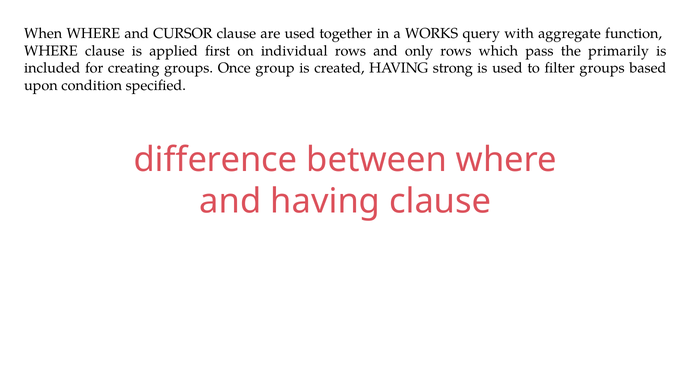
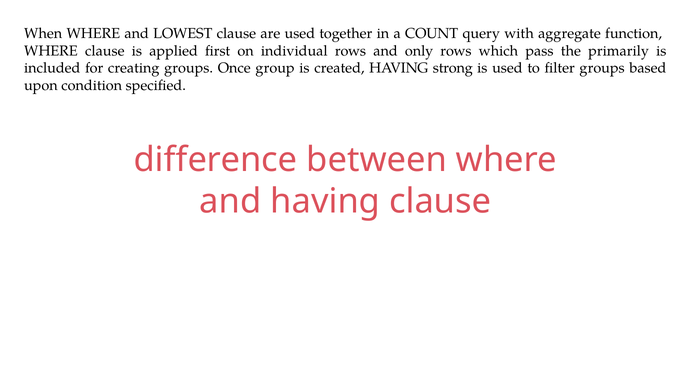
CURSOR: CURSOR -> LOWEST
WORKS: WORKS -> COUNT
